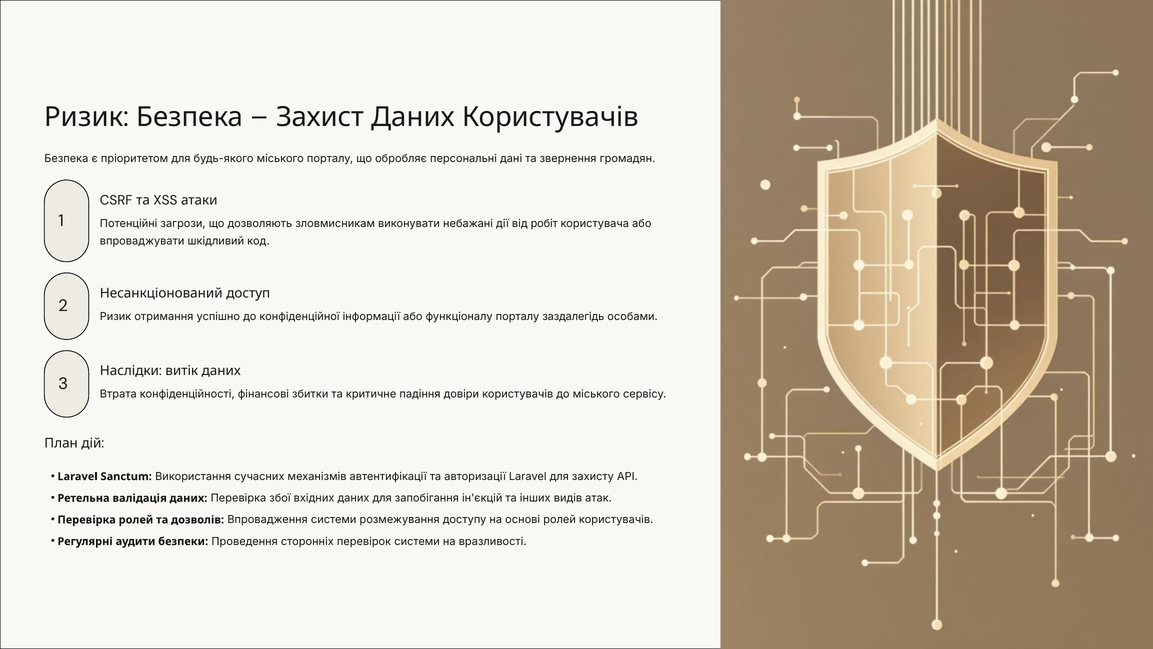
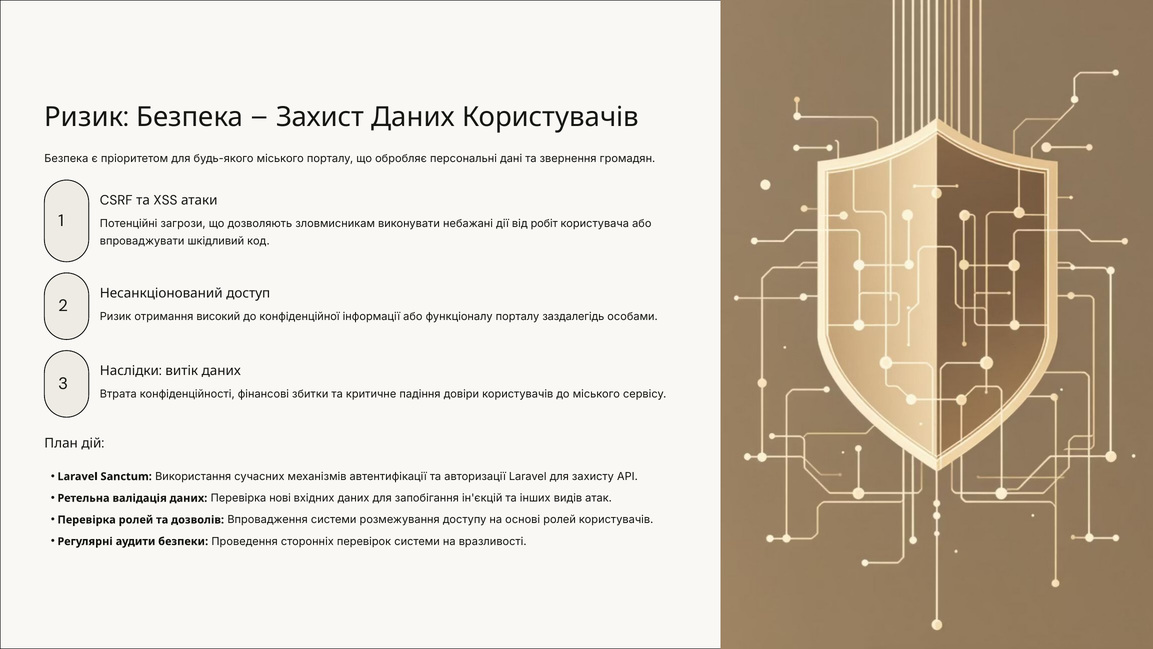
успішно: успішно -> високий
збої: збої -> нові
